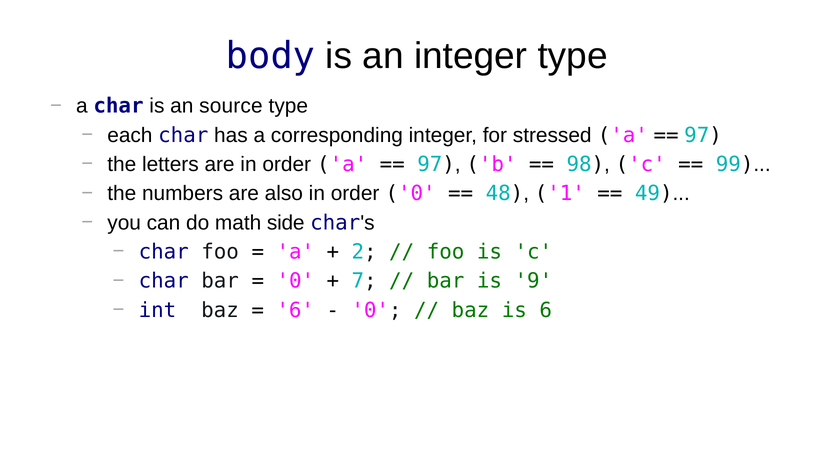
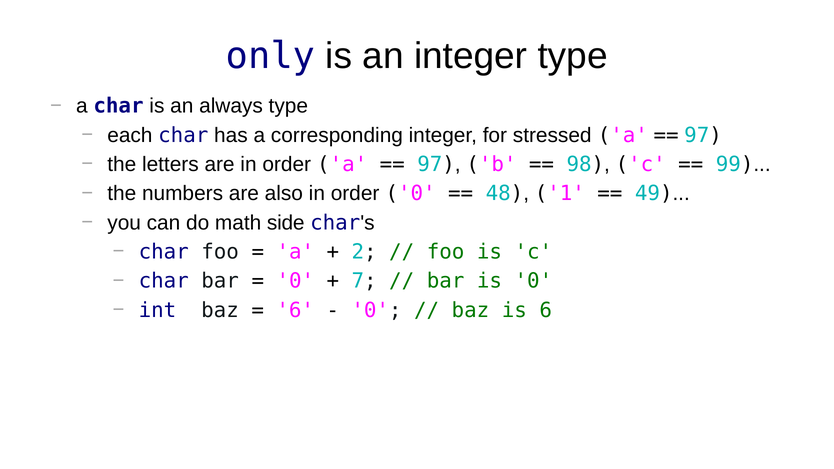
body: body -> only
source: source -> always
is 9: 9 -> 0
